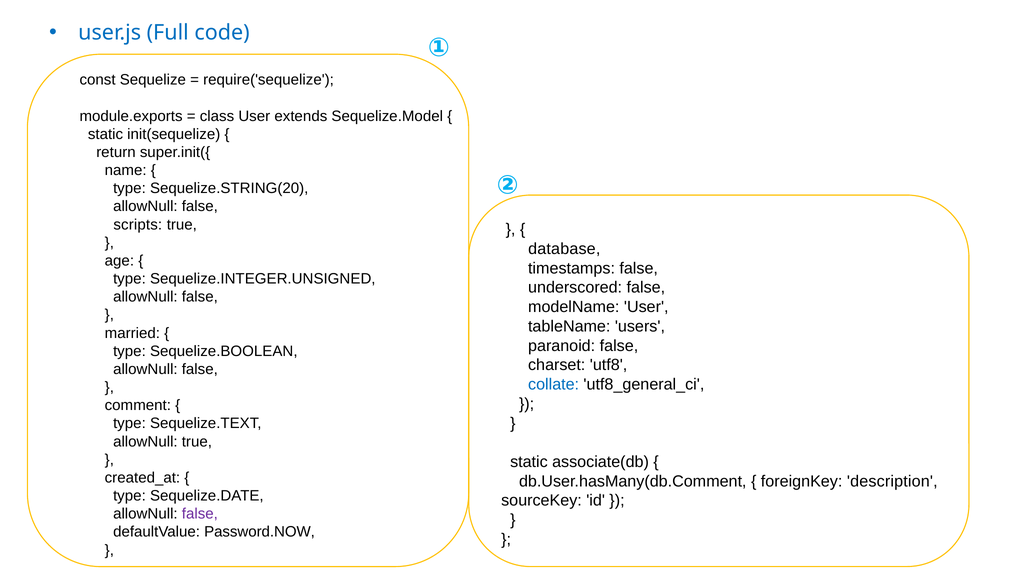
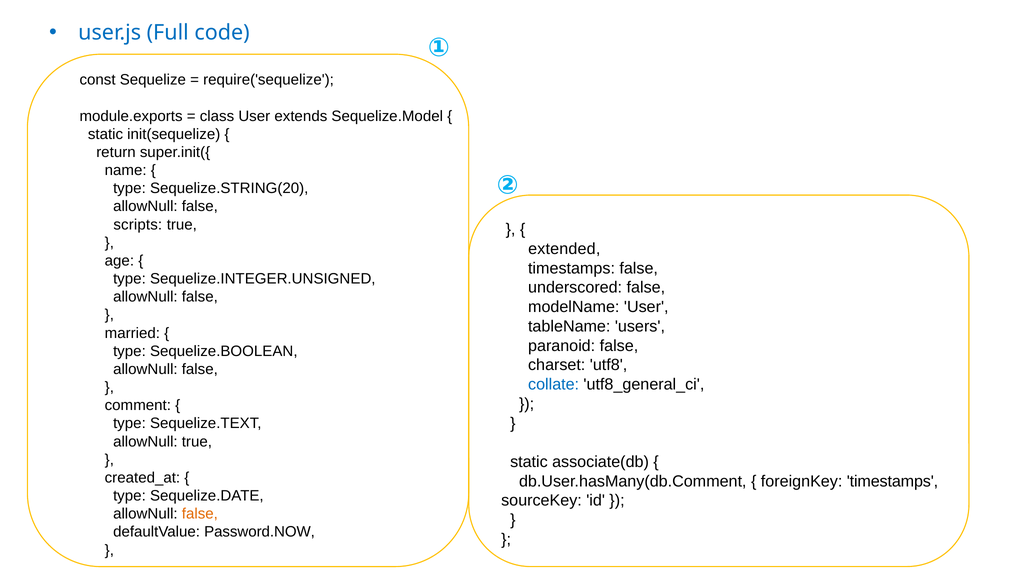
database: database -> extended
foreignKey description: description -> timestamps
false at (200, 514) colour: purple -> orange
